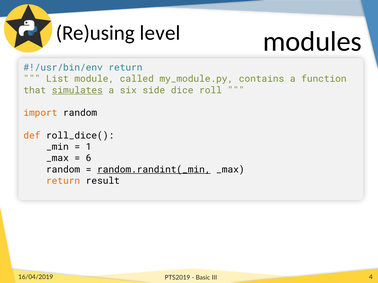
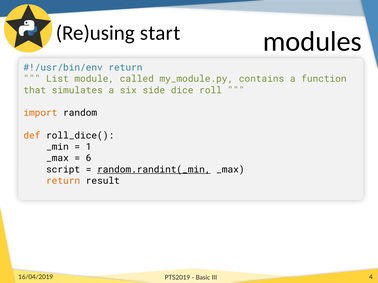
level: level -> start
simulates underline: present -> none
random at (63, 170): random -> script
